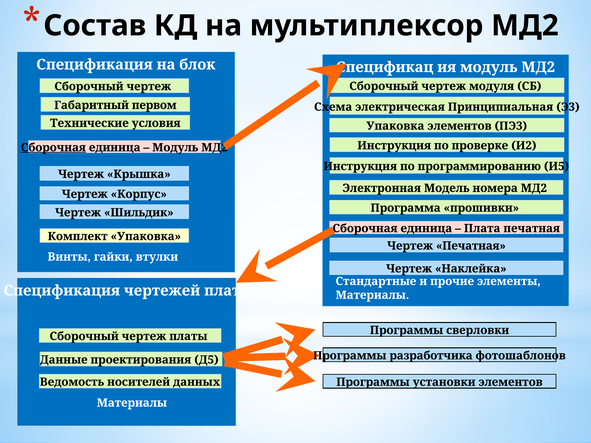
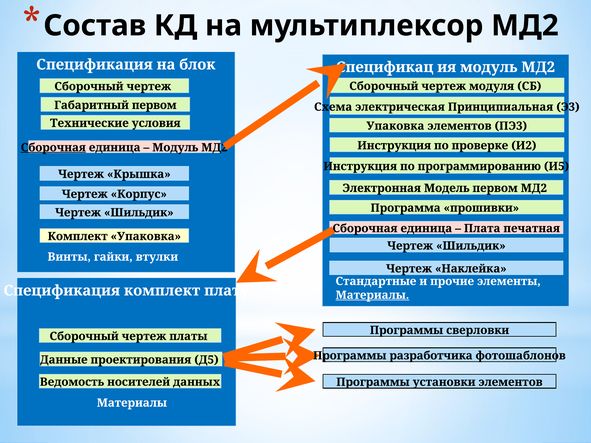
Модель номера: номера -> первом
Печатная at (471, 246): Печатная -> Шильдик
Спецификация чертежей: чертежей -> комплект
Материалы at (372, 295) underline: none -> present
